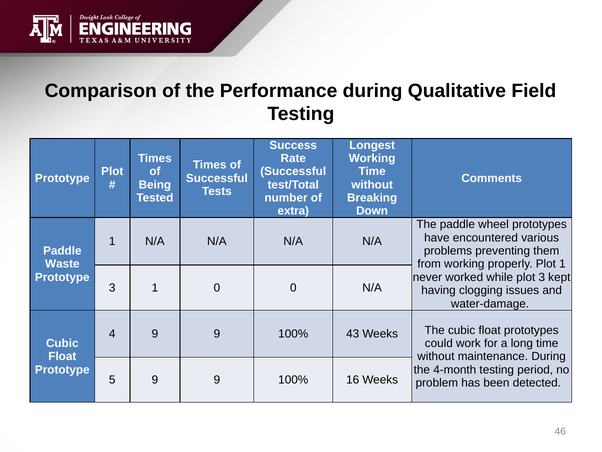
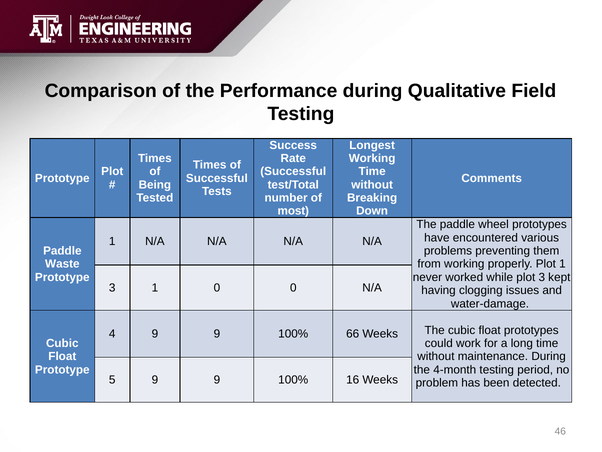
extra: extra -> most
43: 43 -> 66
